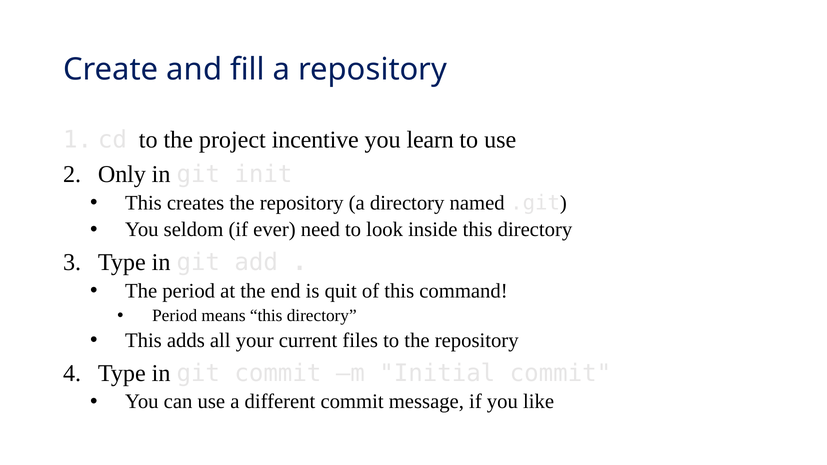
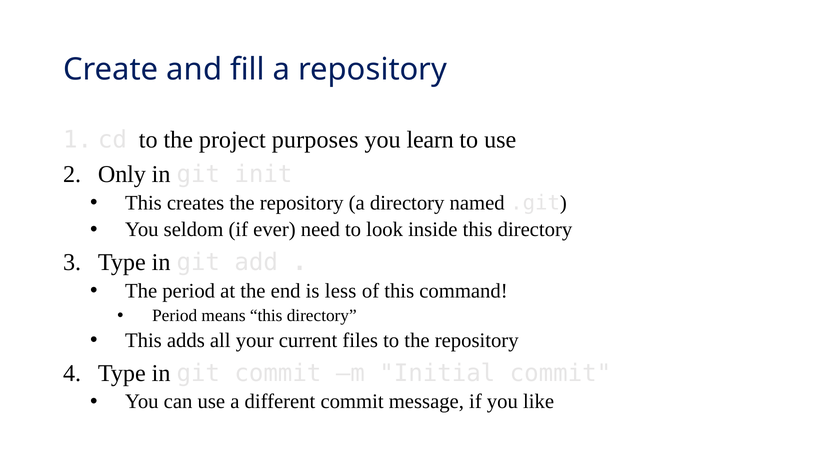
incentive: incentive -> purposes
quit: quit -> less
